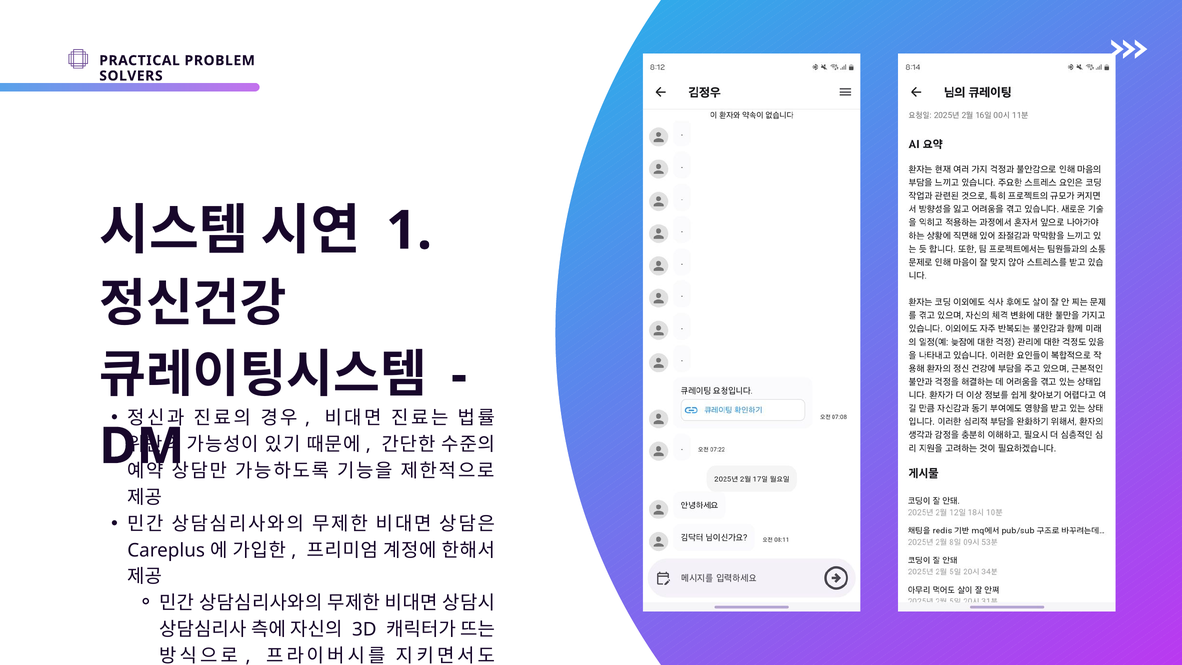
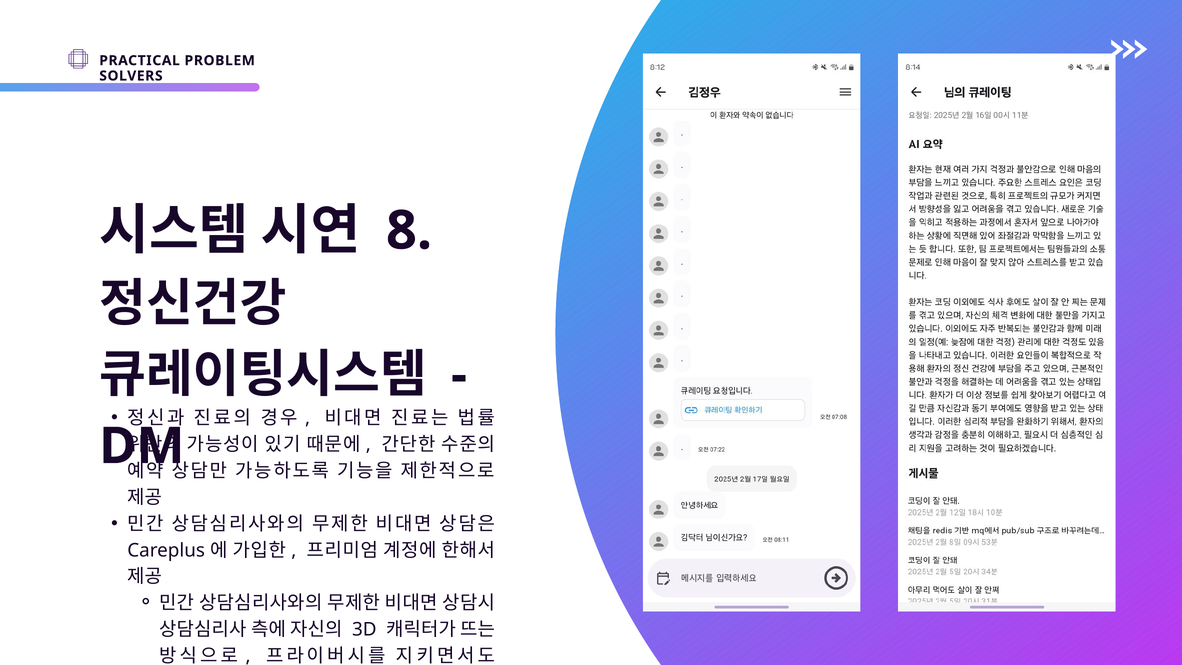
1: 1 -> 8
